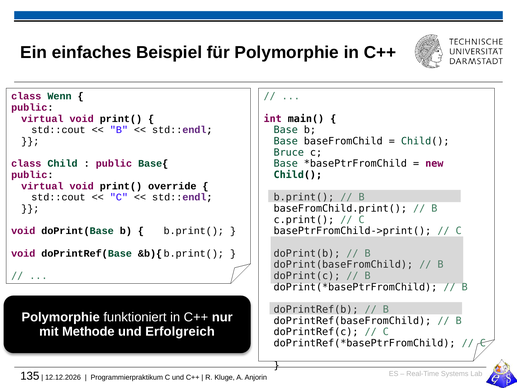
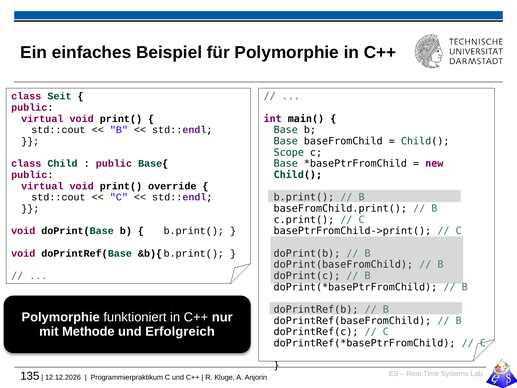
Wenn: Wenn -> Seit
Bruce: Bruce -> Scope
